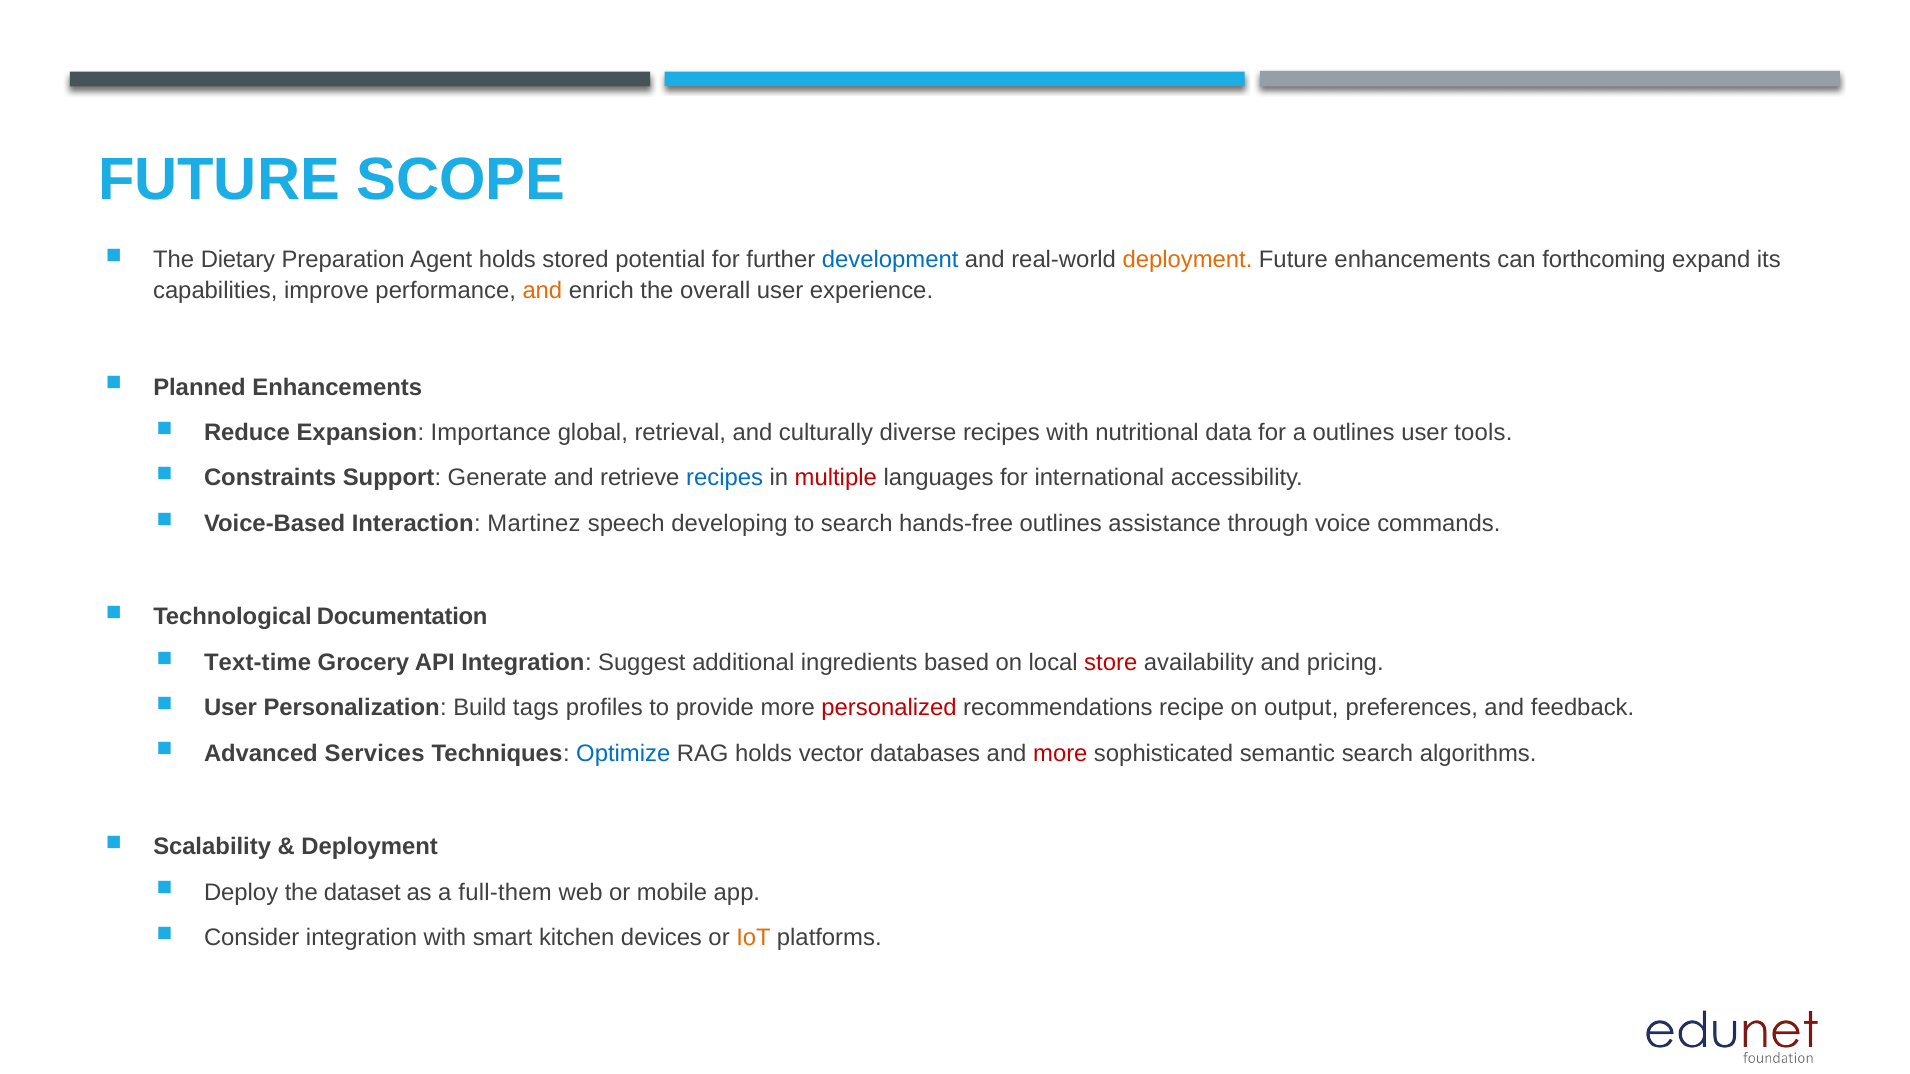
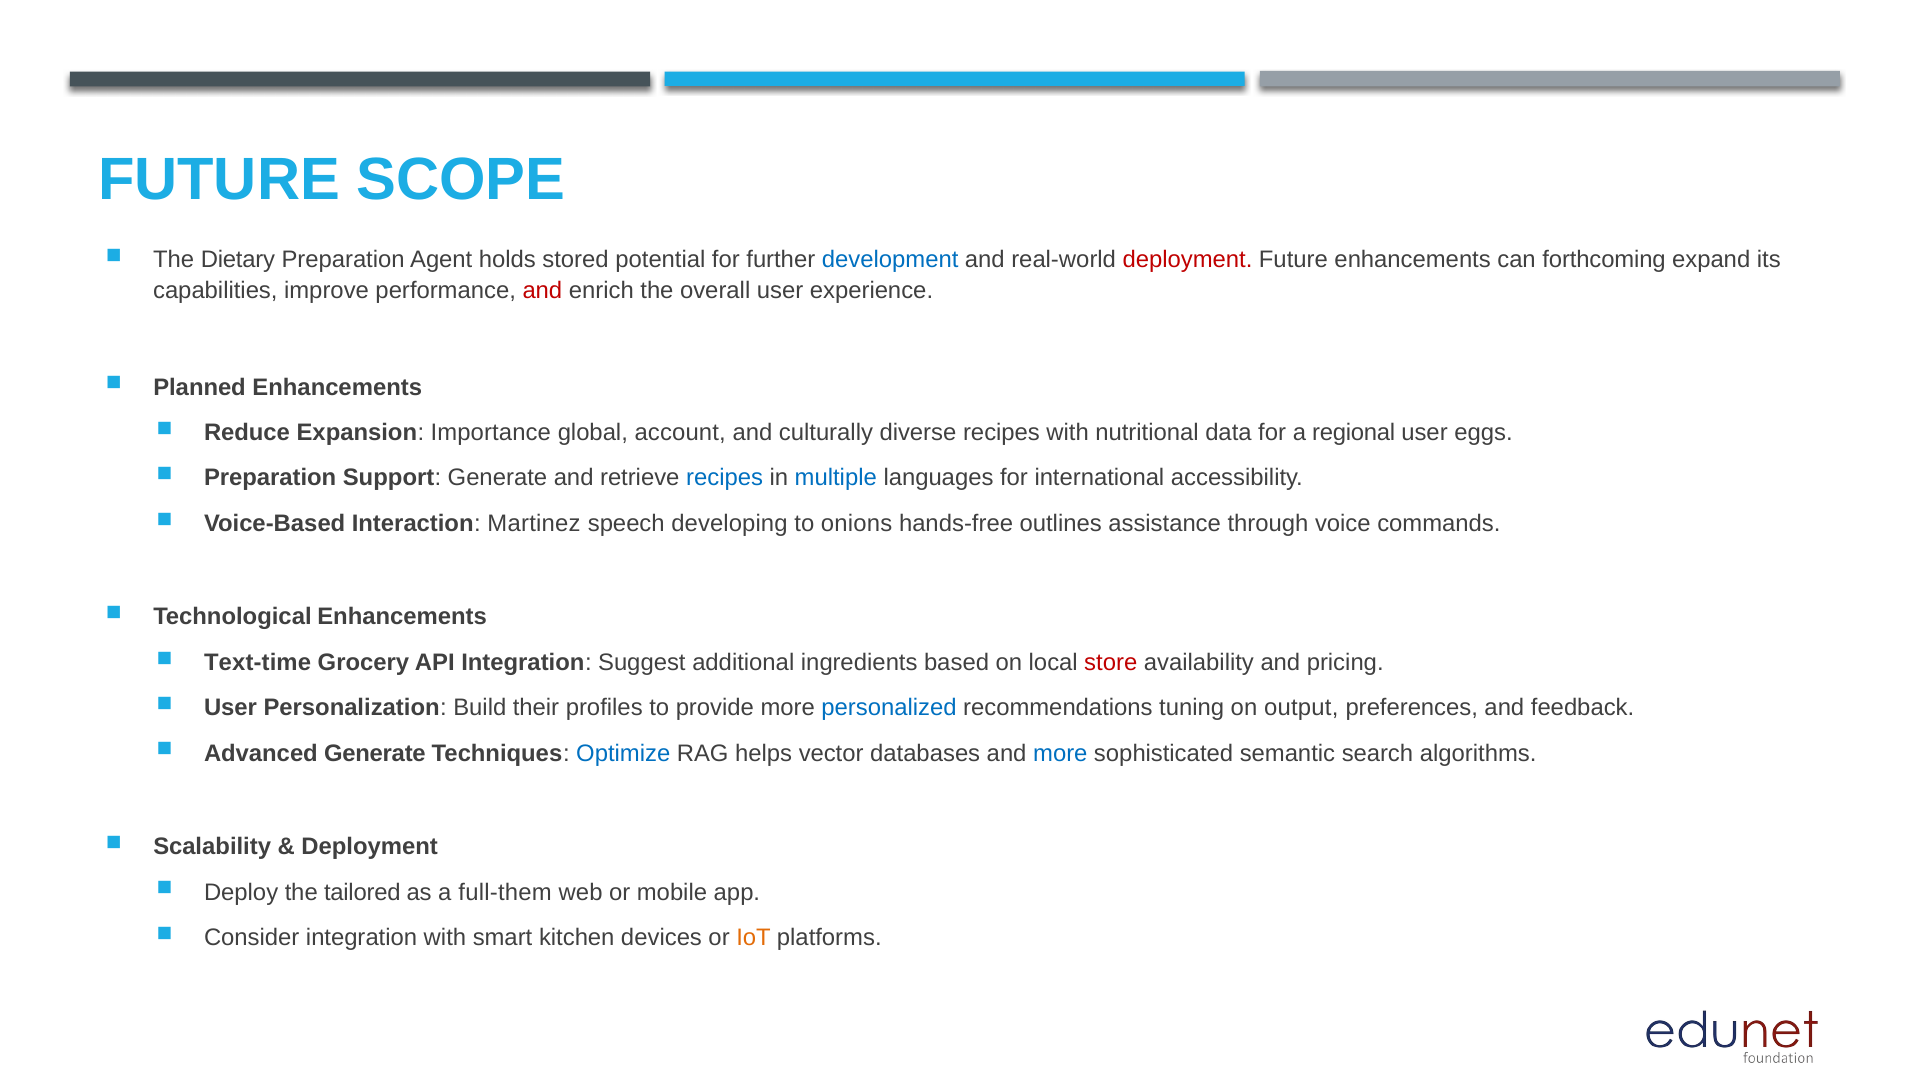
deployment at (1188, 260) colour: orange -> red
and at (542, 291) colour: orange -> red
retrieval: retrieval -> account
a outlines: outlines -> regional
tools: tools -> eggs
Constraints at (270, 478): Constraints -> Preparation
multiple colour: red -> blue
to search: search -> onions
Technological Documentation: Documentation -> Enhancements
tags: tags -> their
personalized colour: red -> blue
recipe: recipe -> tuning
Advanced Services: Services -> Generate
RAG holds: holds -> helps
more at (1060, 753) colour: red -> blue
dataset: dataset -> tailored
